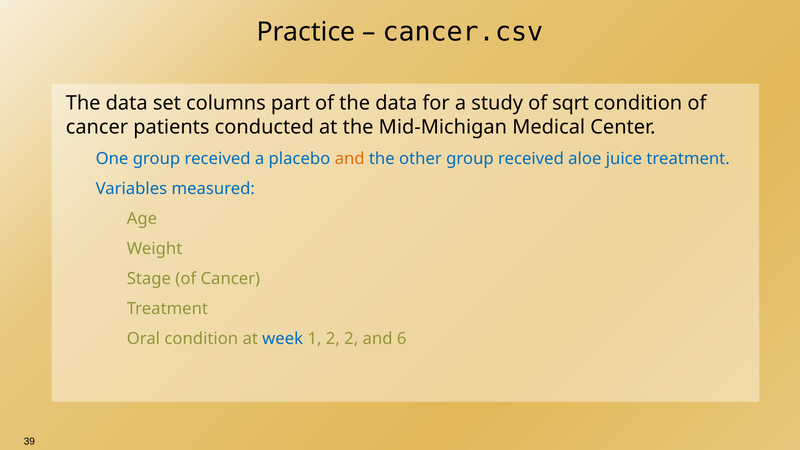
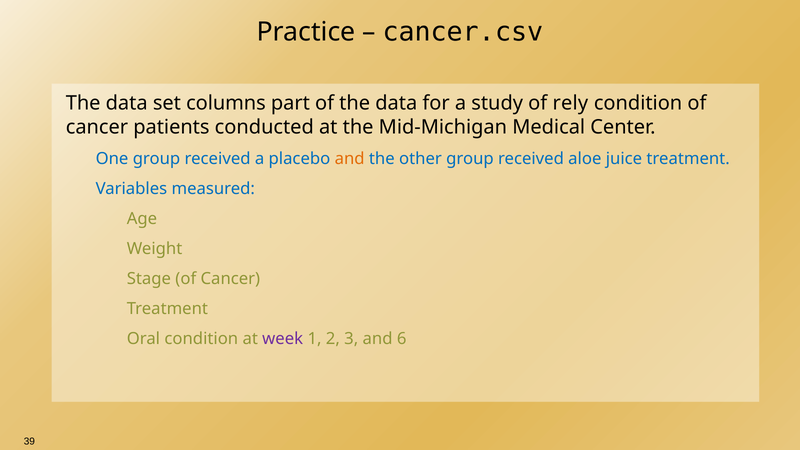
sqrt: sqrt -> rely
week colour: blue -> purple
2 2: 2 -> 3
